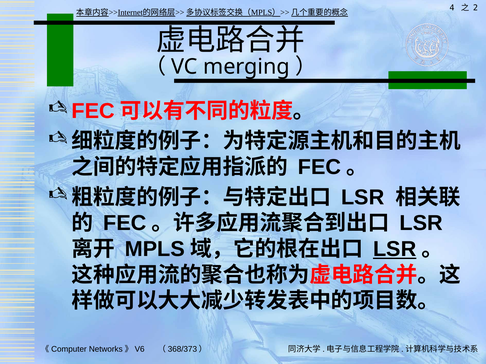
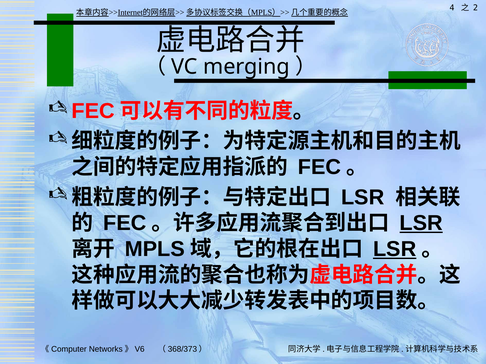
LSR at (421, 224) underline: none -> present
